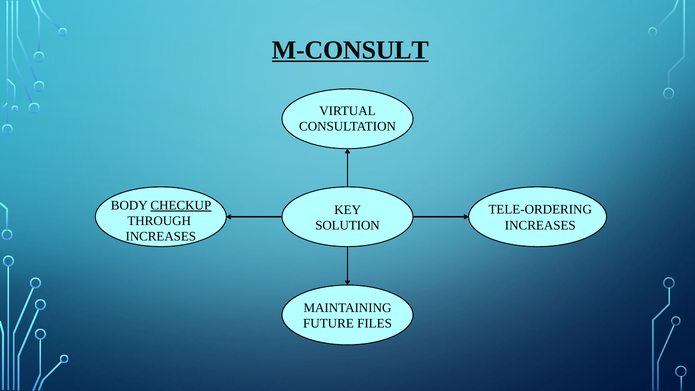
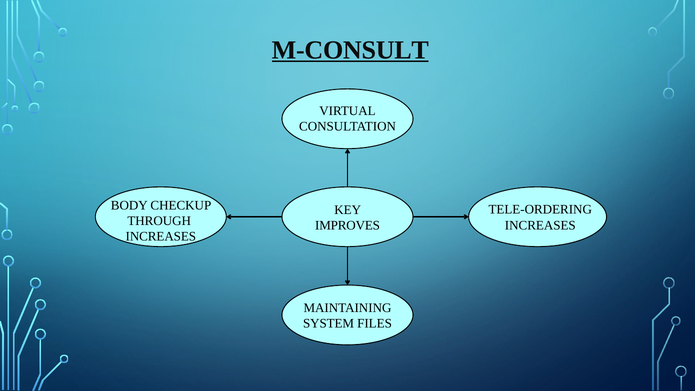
CHECKUP underline: present -> none
SOLUTION: SOLUTION -> IMPROVES
FUTURE: FUTURE -> SYSTEM
